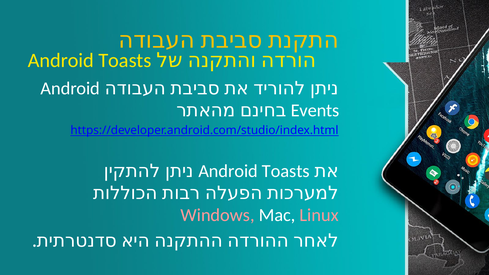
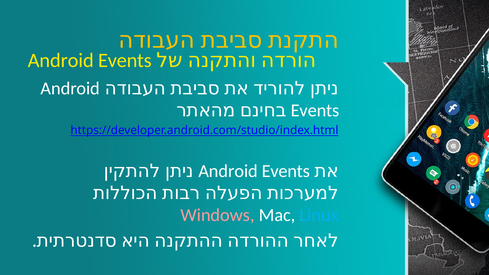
Toasts at (125, 60): Toasts -> Events
Toasts at (286, 171): Toasts -> Events
Linux colour: pink -> light blue
